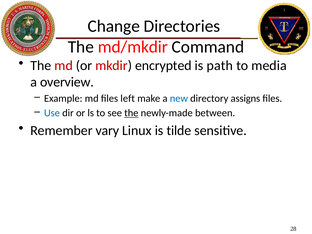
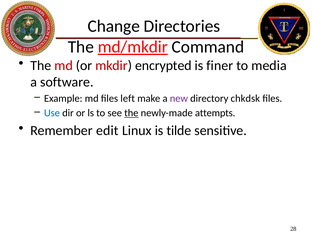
md/mkdir underline: none -> present
path: path -> finer
overview: overview -> software
new colour: blue -> purple
assigns: assigns -> chkdsk
between: between -> attempts
vary: vary -> edit
